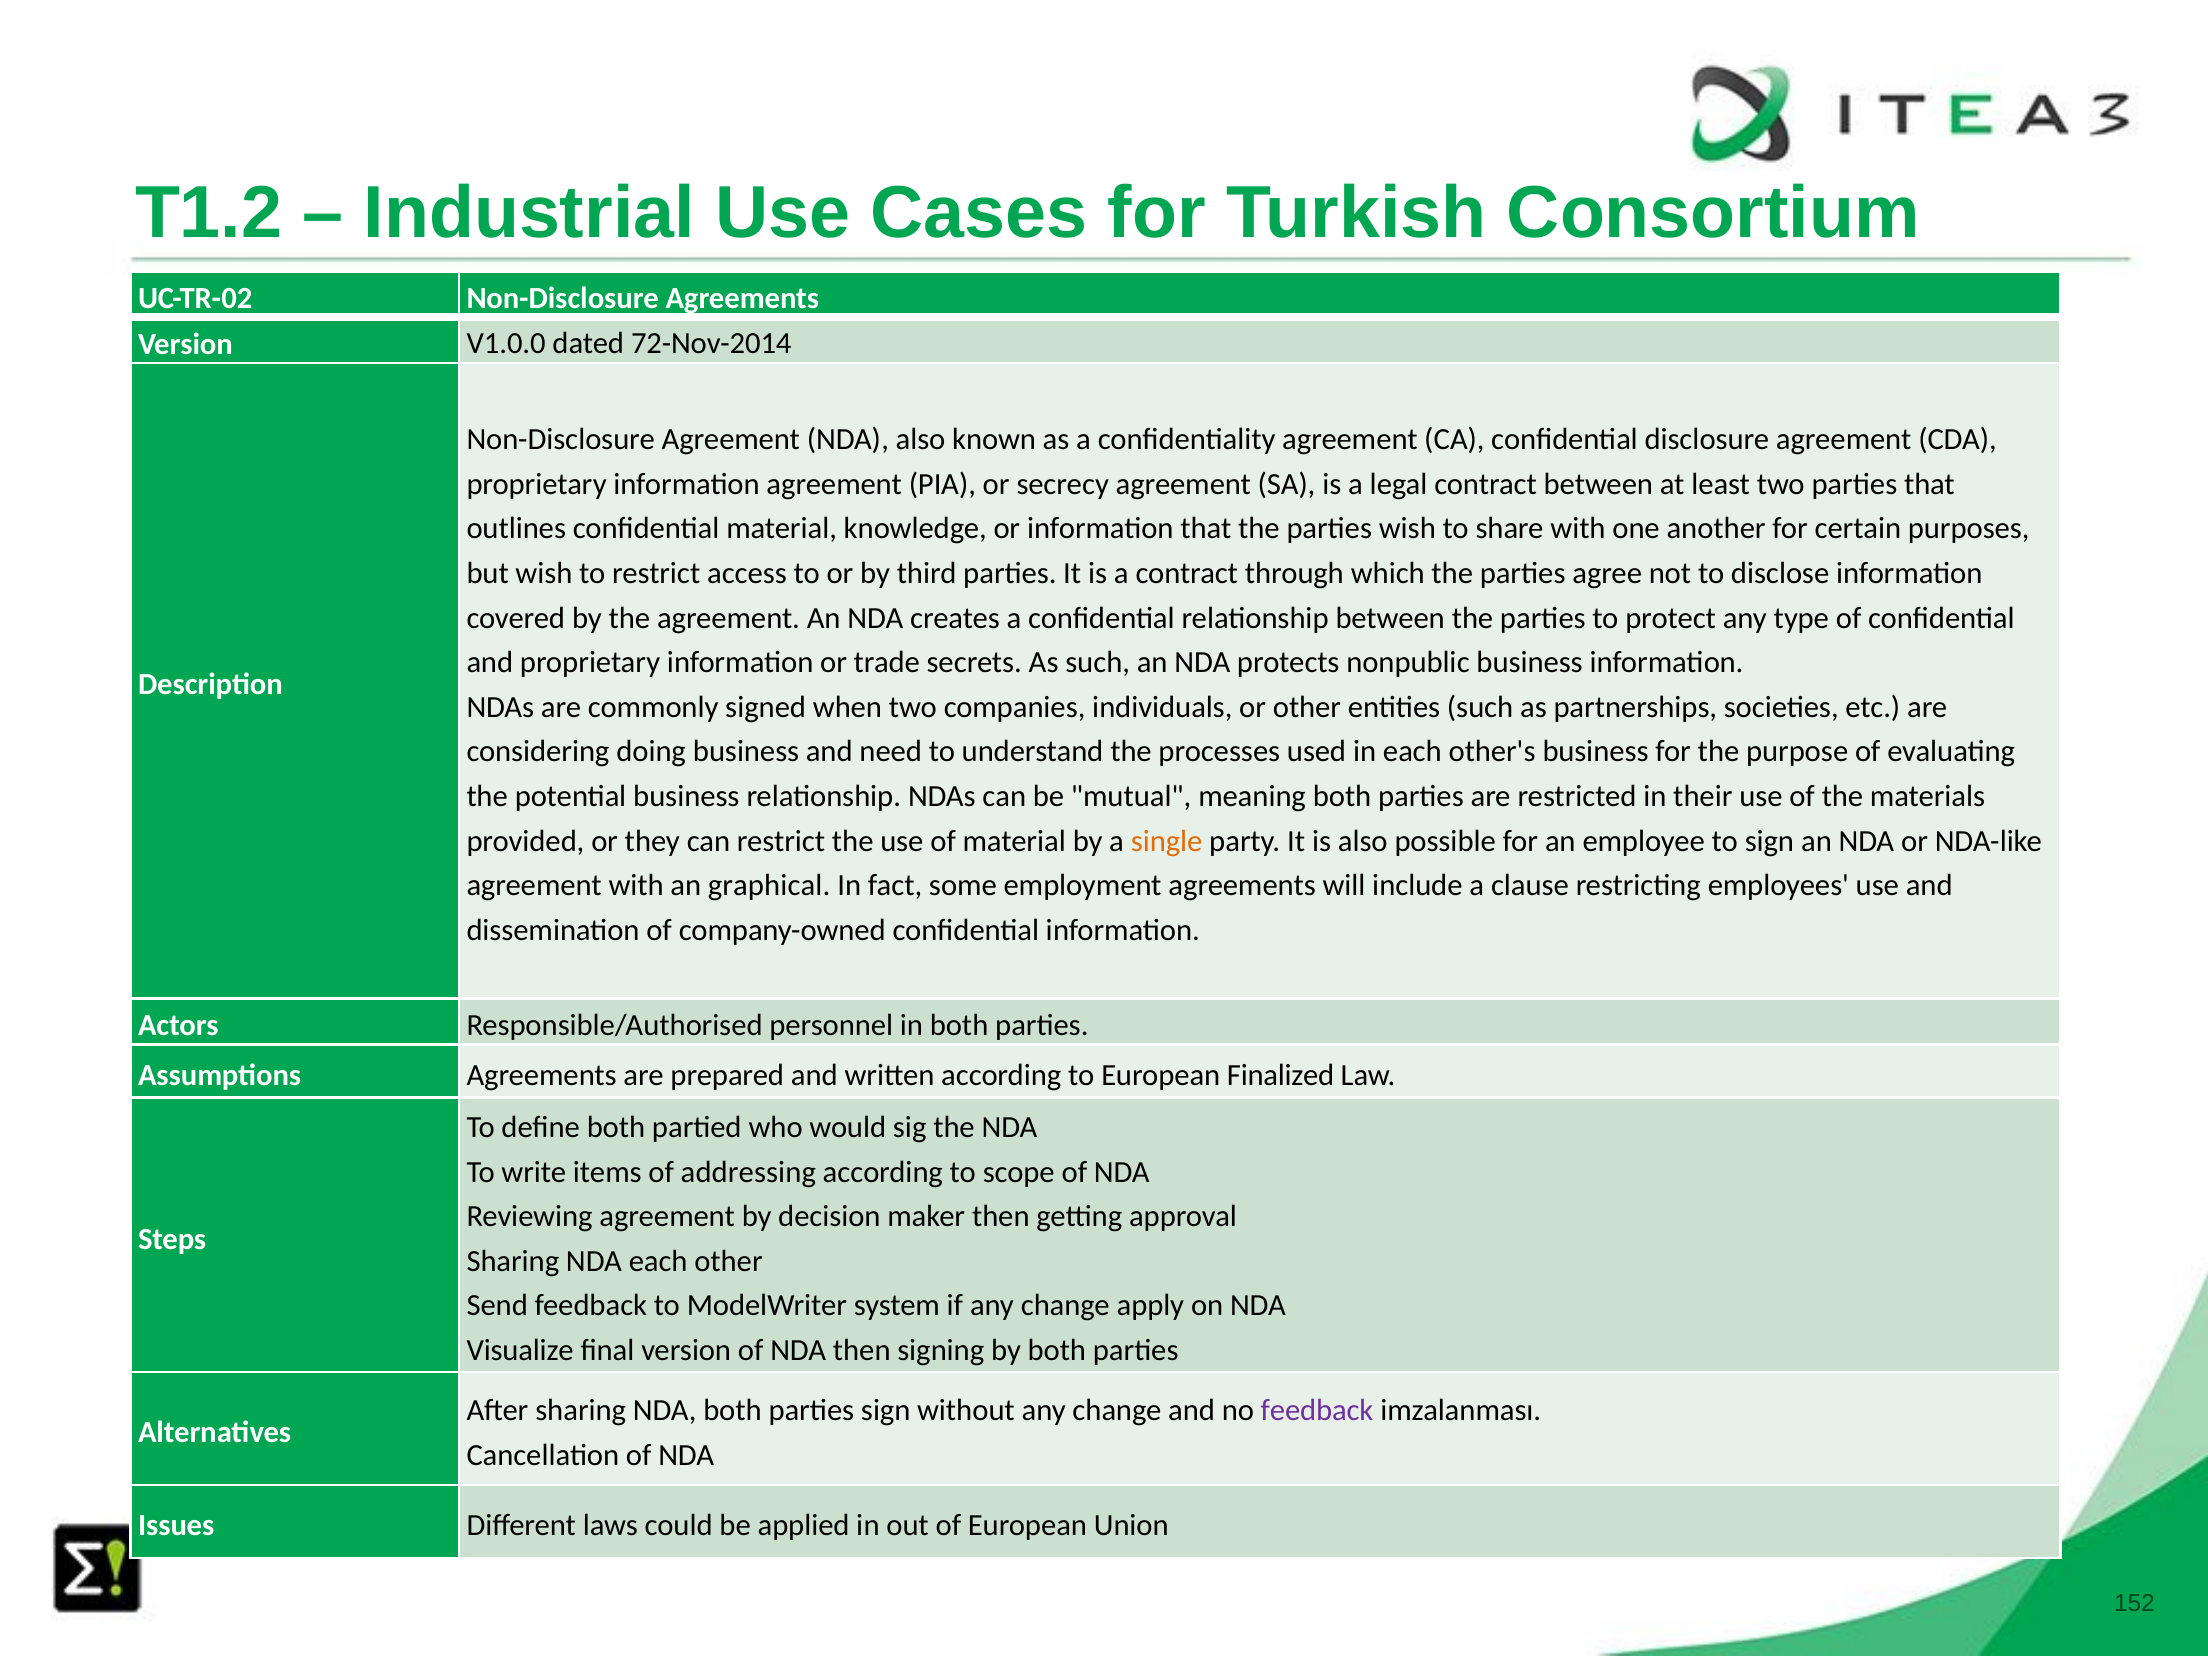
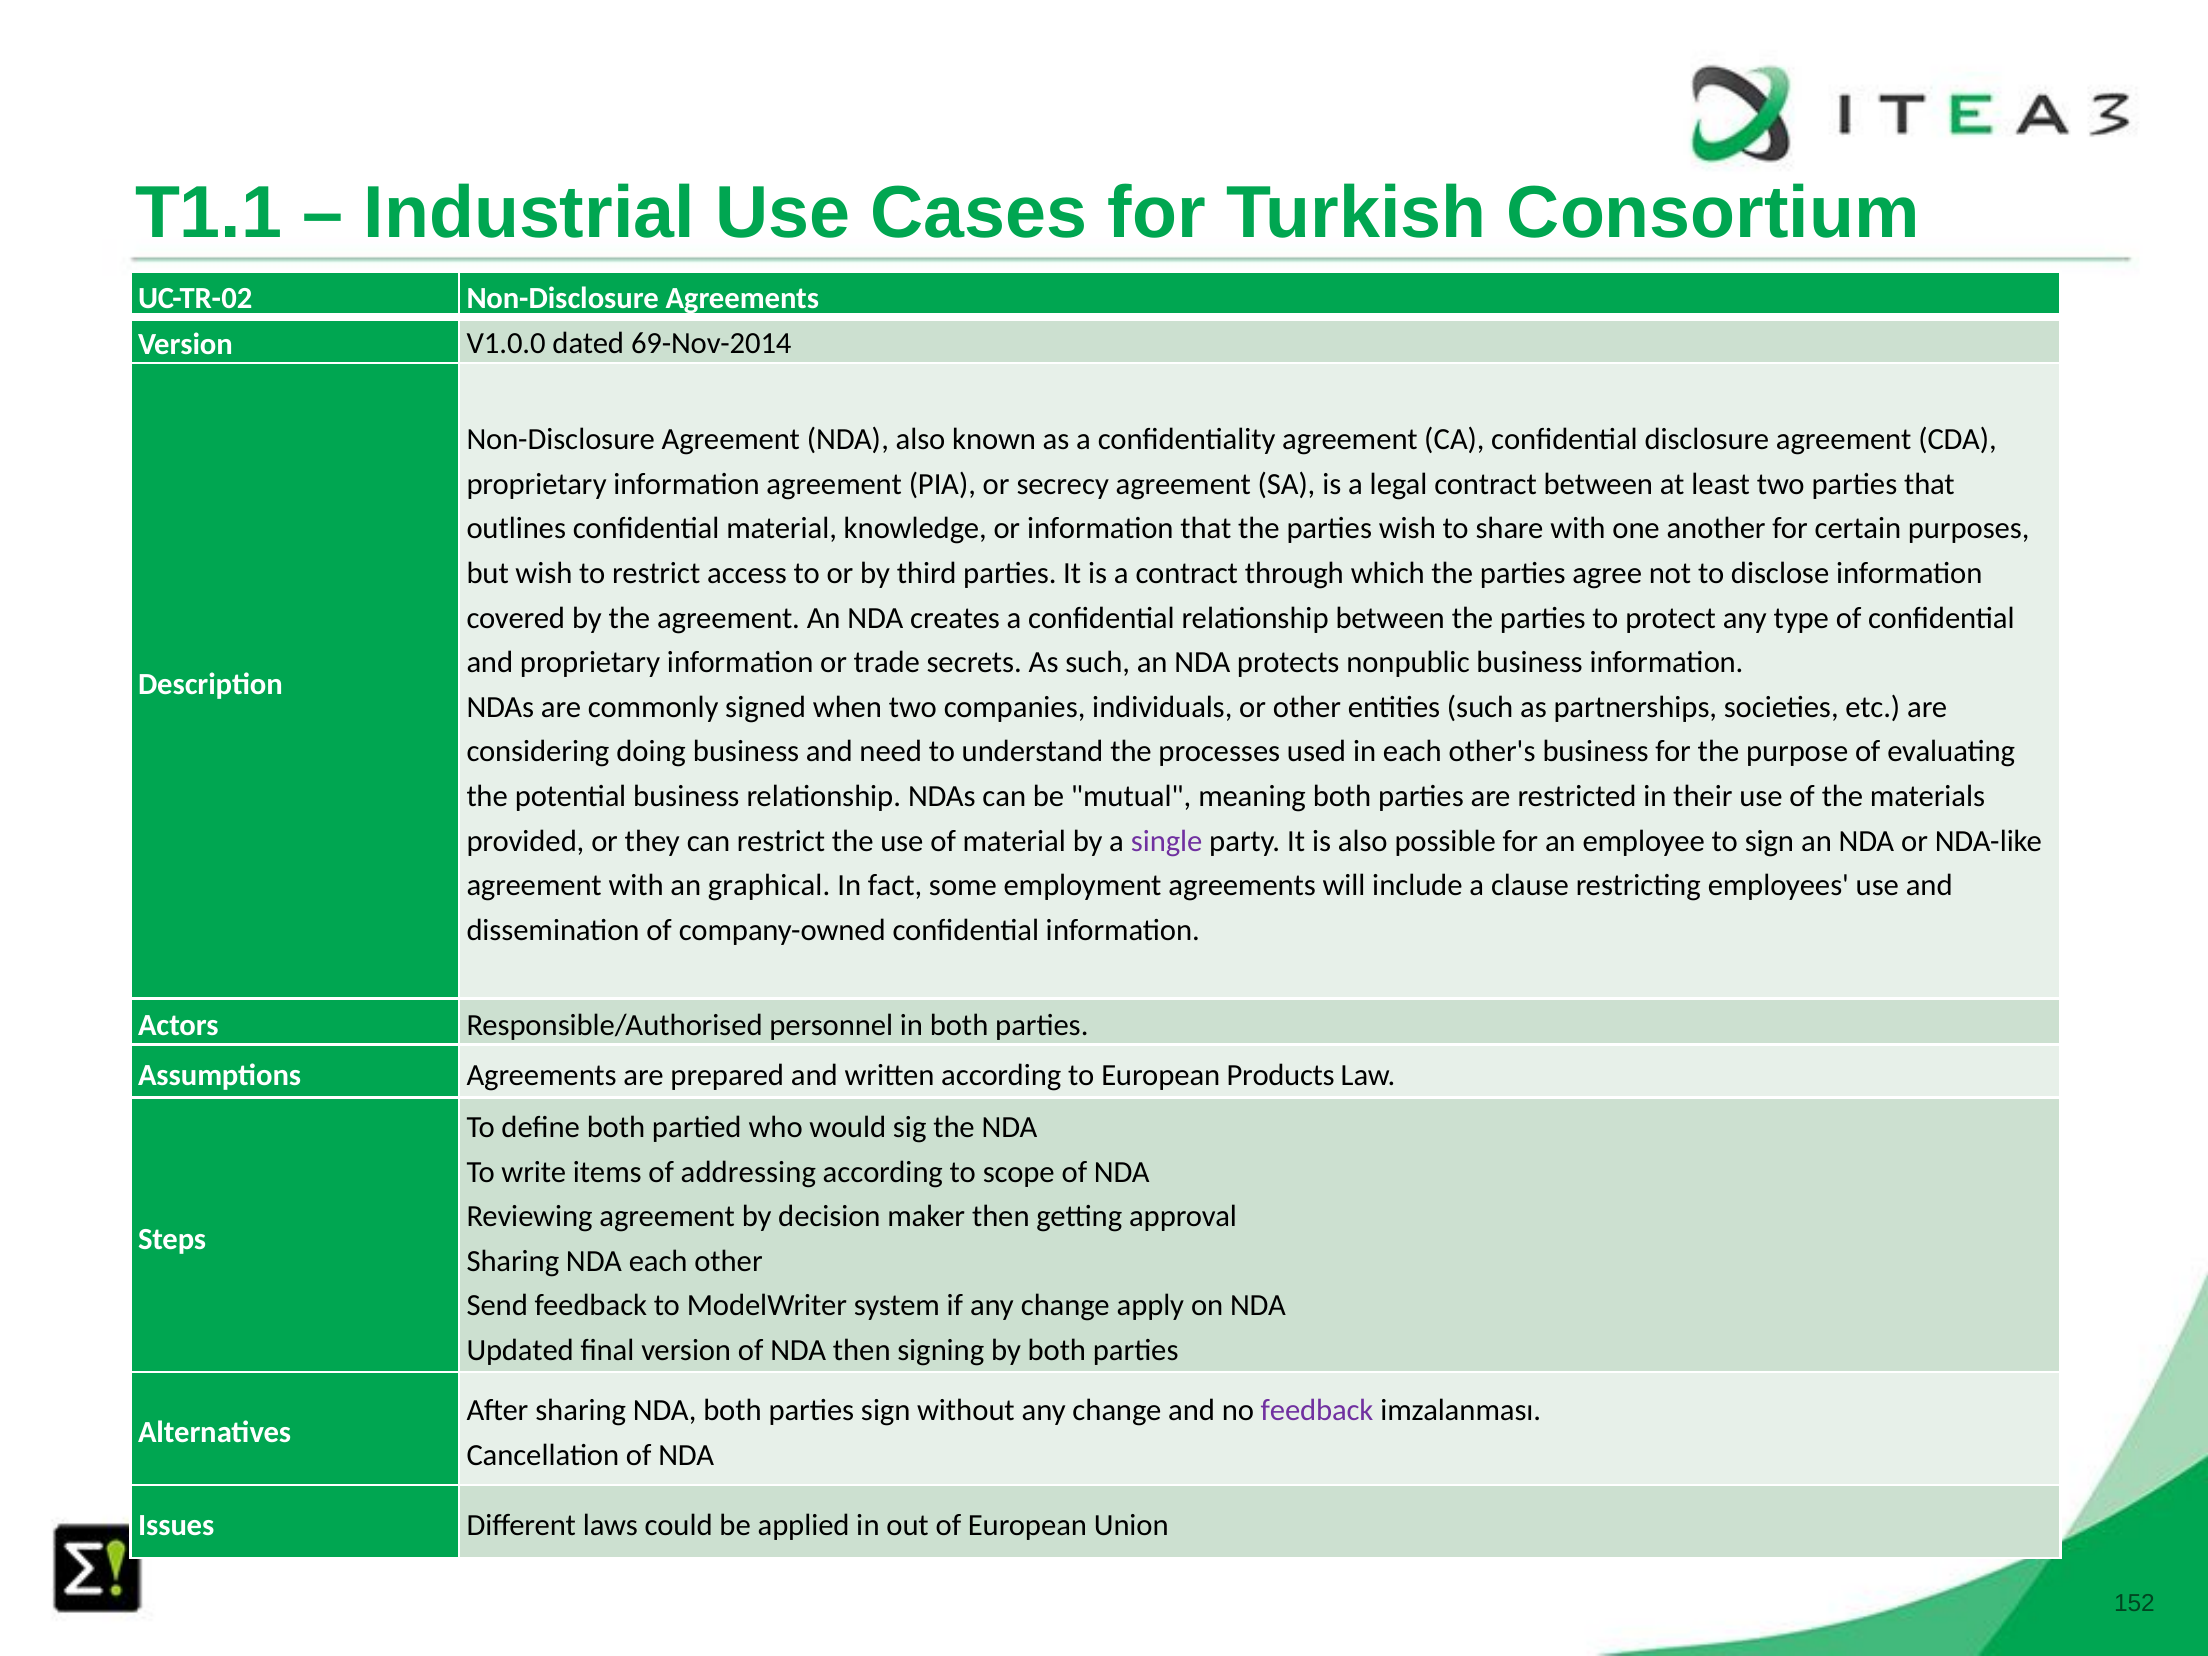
T1.2: T1.2 -> T1.1
72-Nov-2014: 72-Nov-2014 -> 69-Nov-2014
single colour: orange -> purple
Finalized: Finalized -> Products
Visualize: Visualize -> Updated
